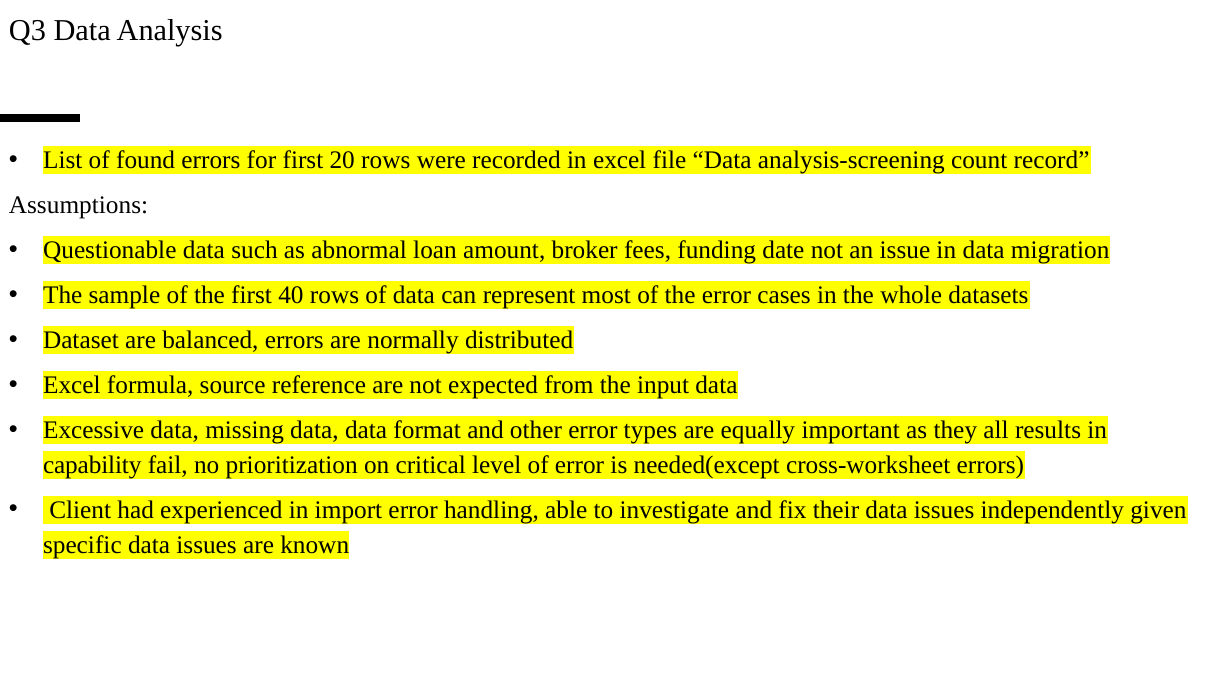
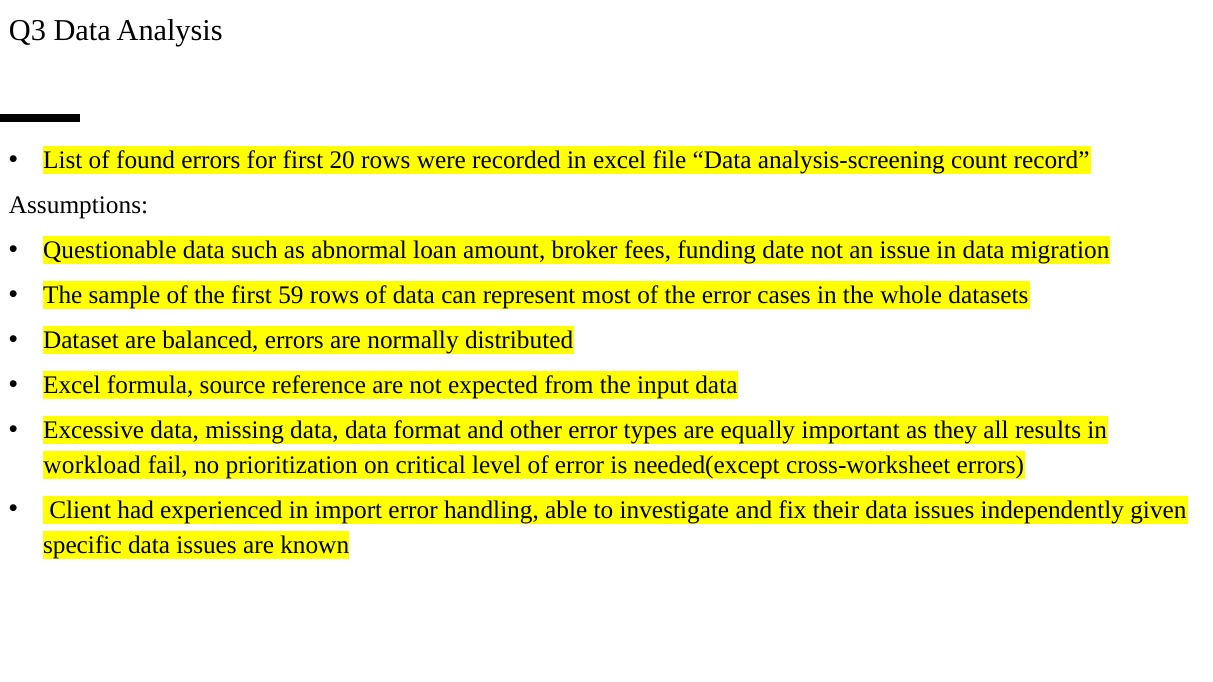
40: 40 -> 59
capability: capability -> workload
